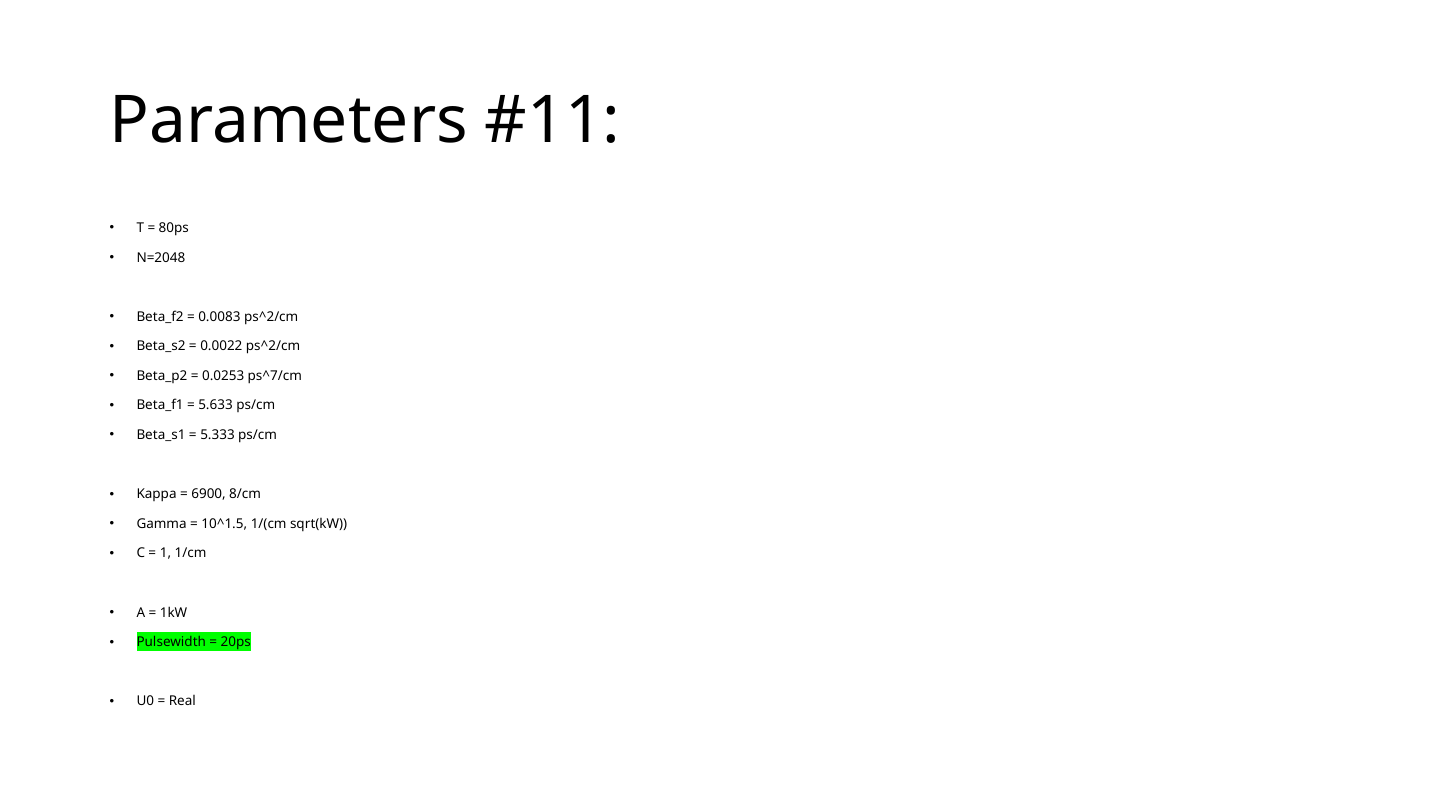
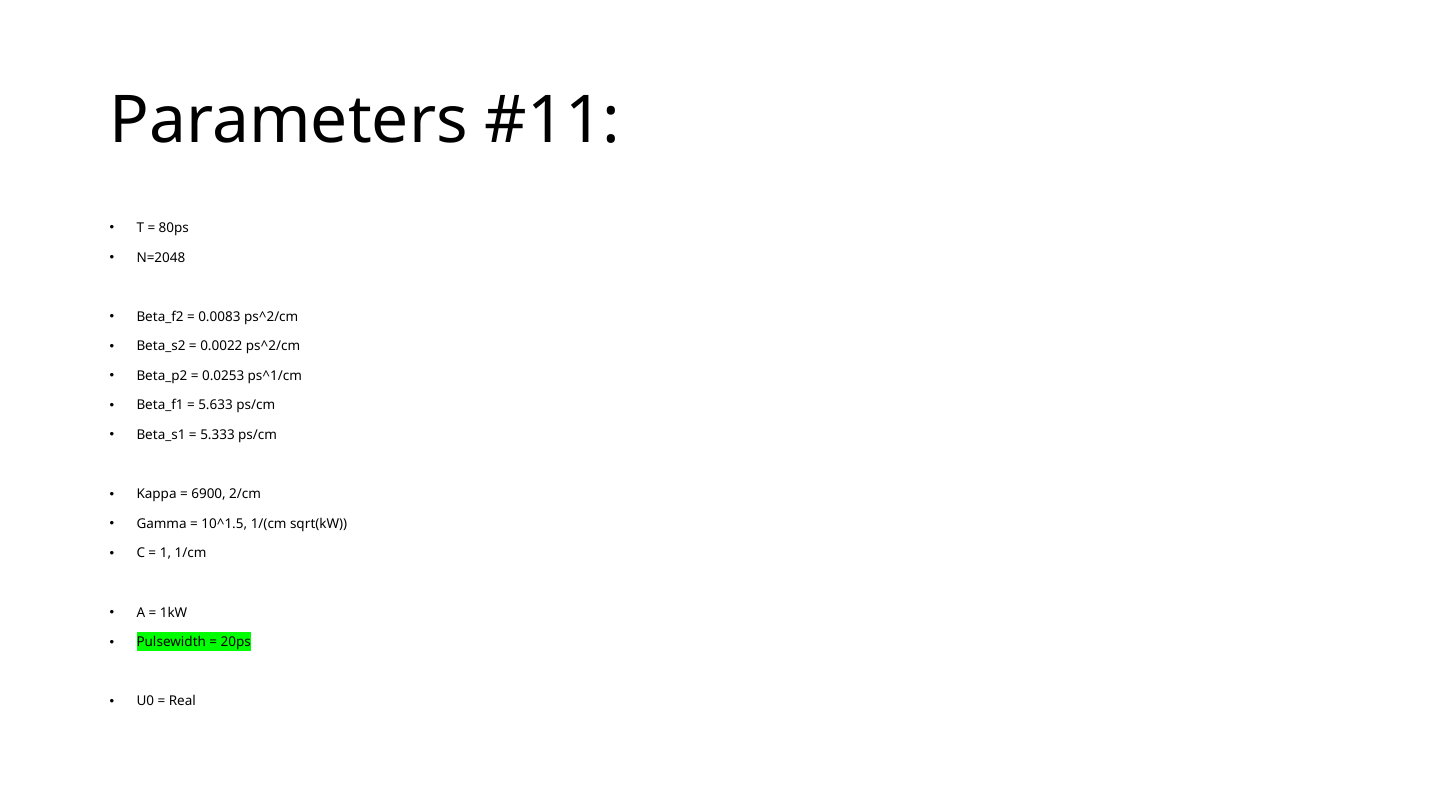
ps^7/cm: ps^7/cm -> ps^1/cm
8/cm: 8/cm -> 2/cm
